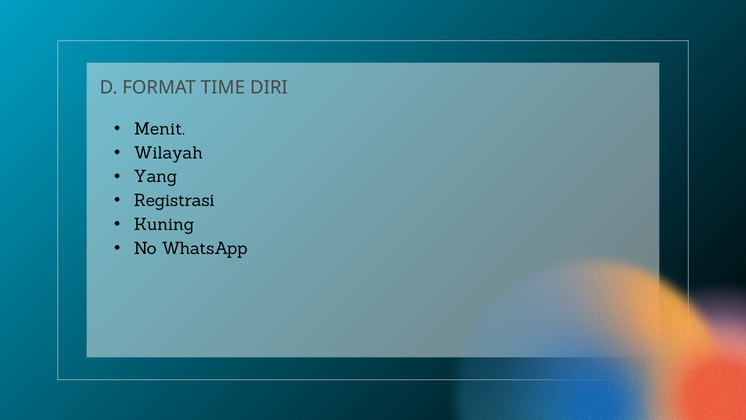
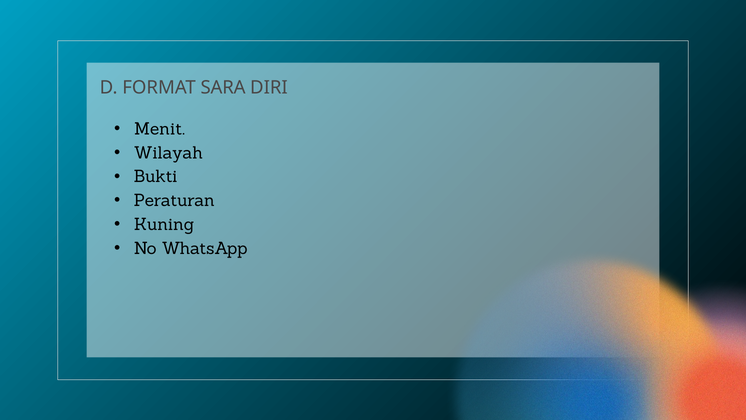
TIME: TIME -> SARA
Yang: Yang -> Bukti
Registrasi: Registrasi -> Peraturan
